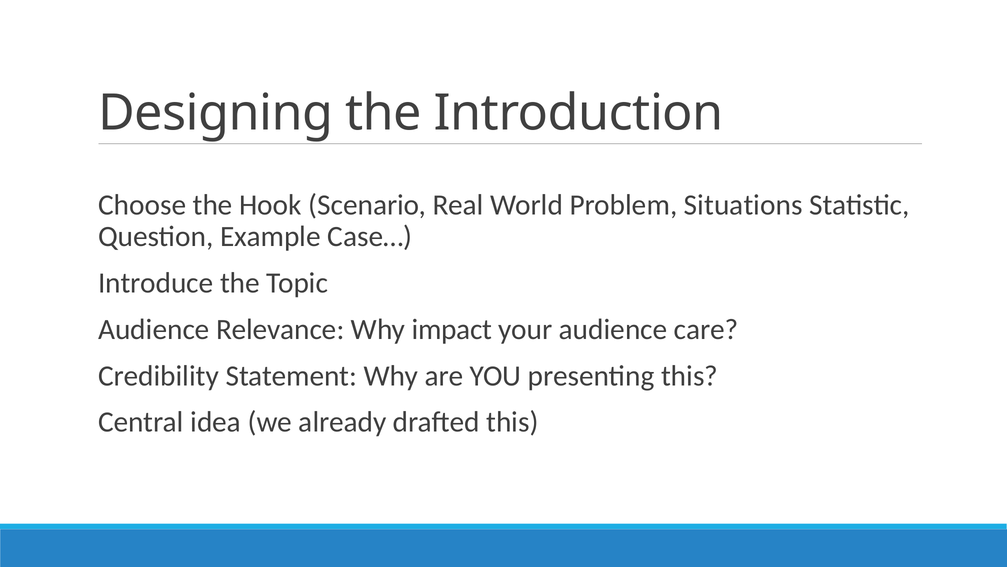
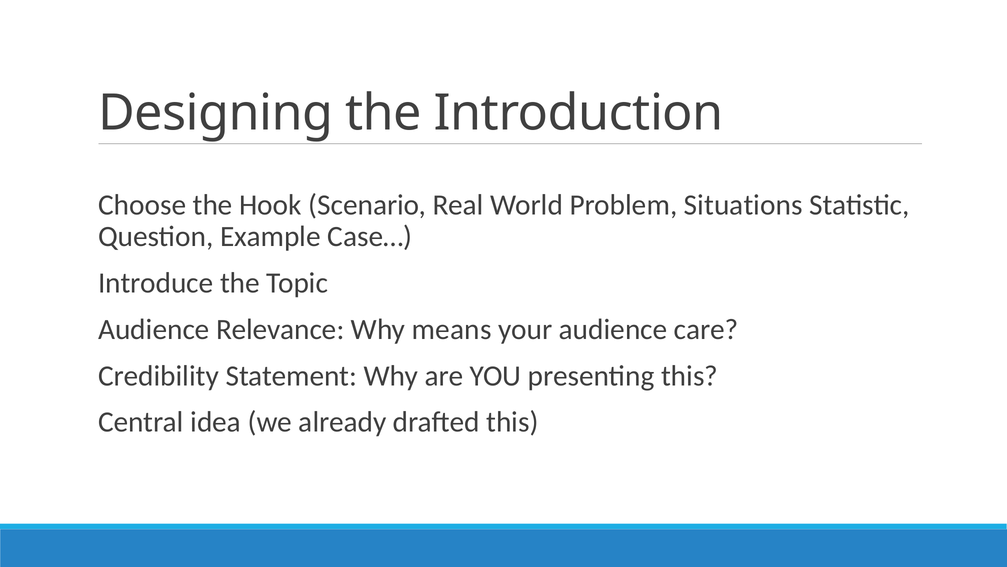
impact: impact -> means
